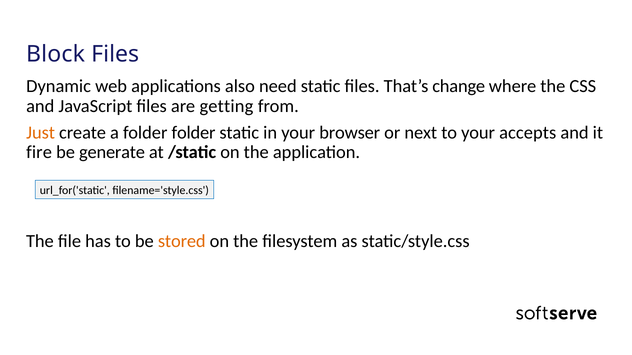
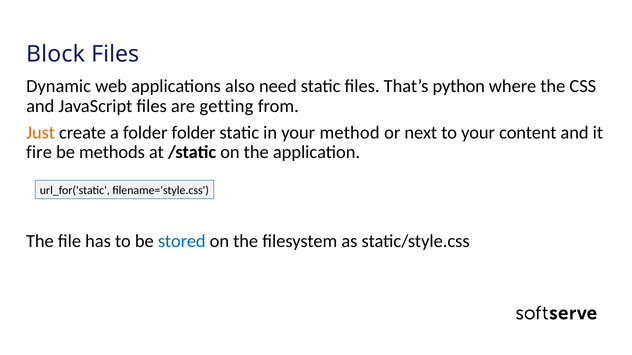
change: change -> python
browser: browser -> method
accepts: accepts -> content
generate: generate -> methods
stored colour: orange -> blue
